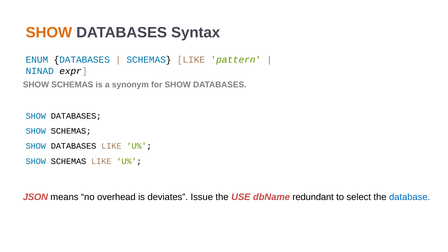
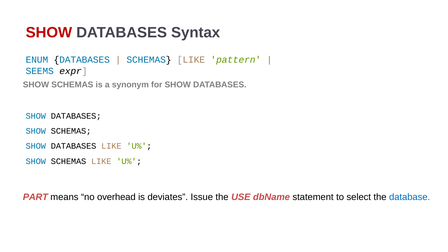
SHOW at (49, 32) colour: orange -> red
NINAD: NINAD -> SEEMS
JSON: JSON -> PART
redundant: redundant -> statement
